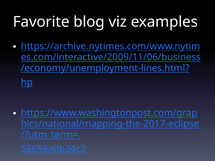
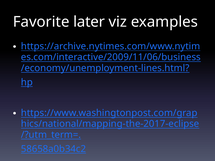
blog: blog -> later
